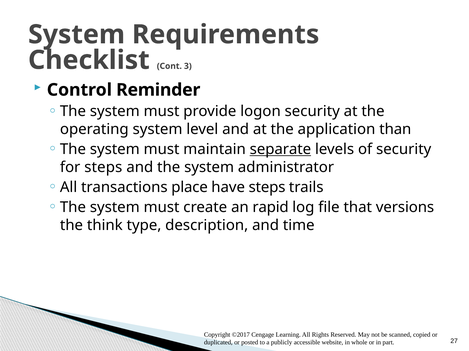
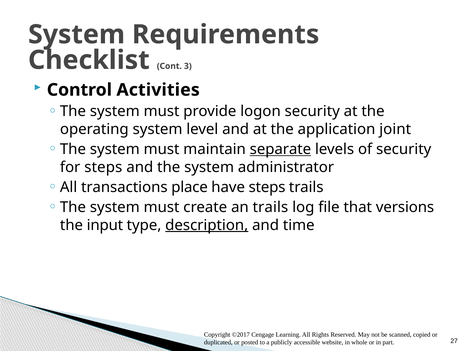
Reminder: Reminder -> Activities
than: than -> joint
an rapid: rapid -> trails
think: think -> input
description underline: none -> present
